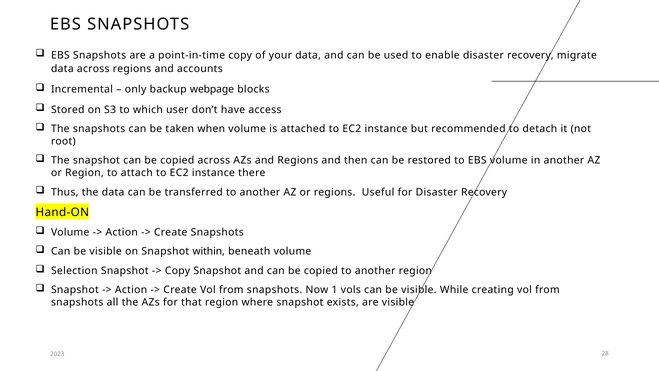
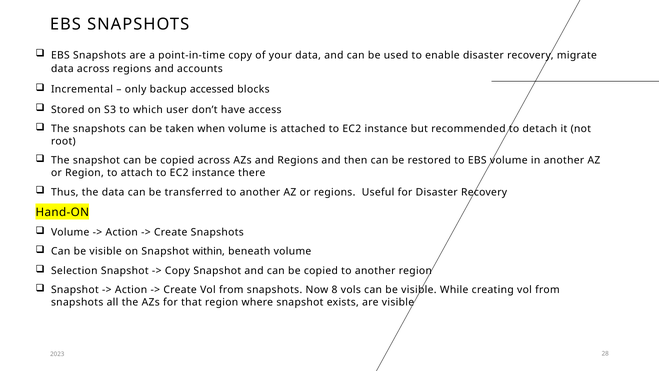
webpage: webpage -> accessed
1: 1 -> 8
